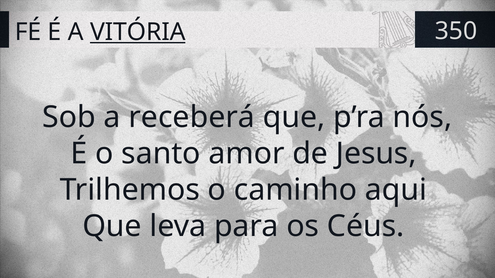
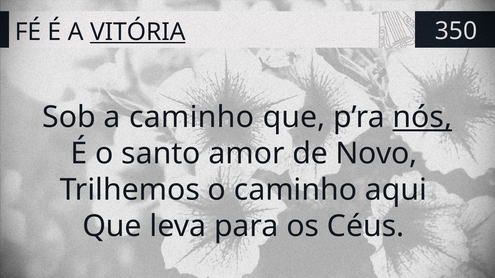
a receberá: receberá -> caminho
nós underline: none -> present
Jesus: Jesus -> Novo
